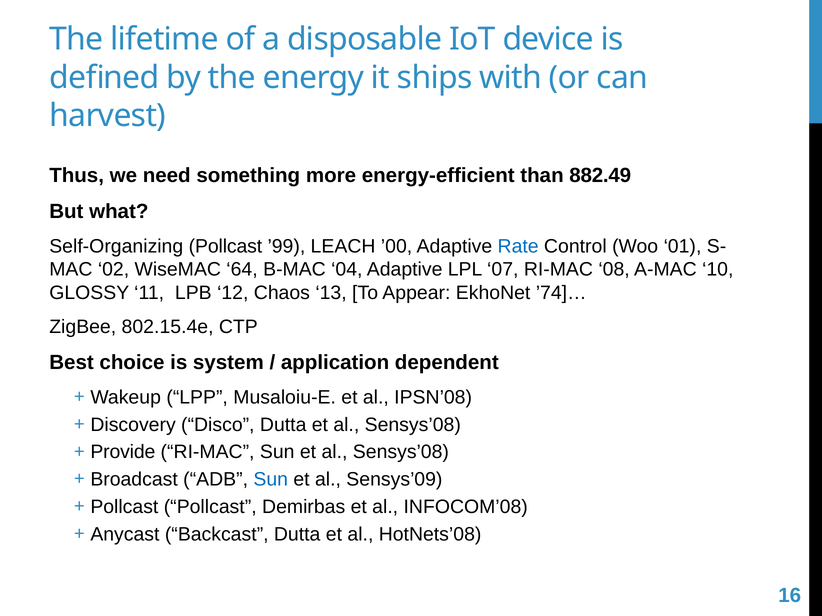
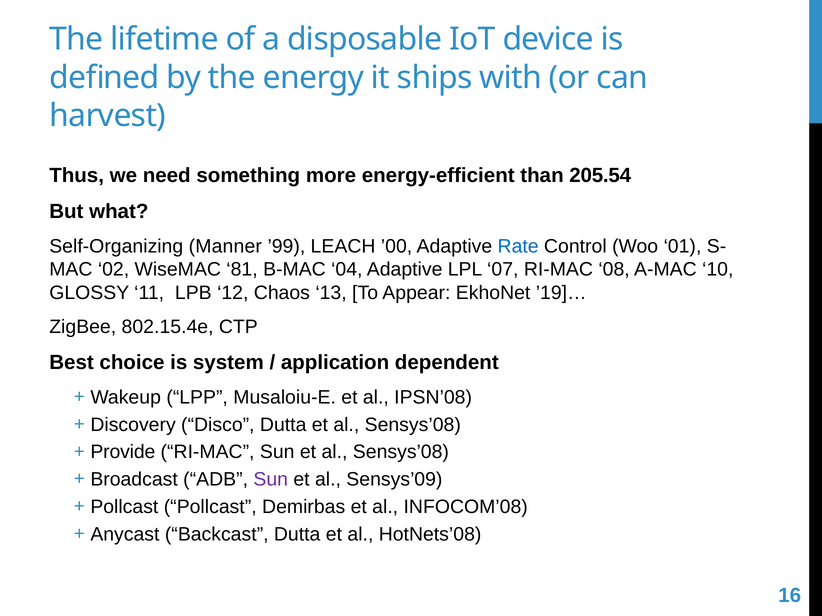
882.49: 882.49 -> 205.54
Self-Organizing Pollcast: Pollcast -> Manner
64: 64 -> 81
’74]…: ’74]… -> ’19]…
Sun at (271, 480) colour: blue -> purple
